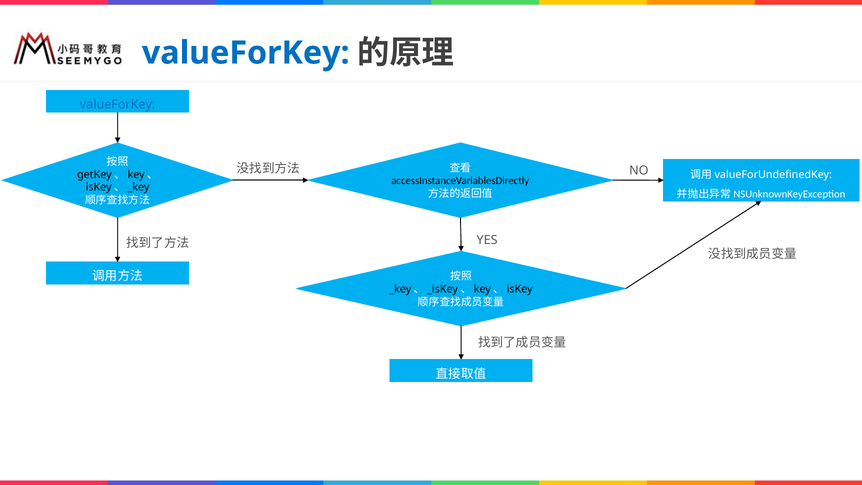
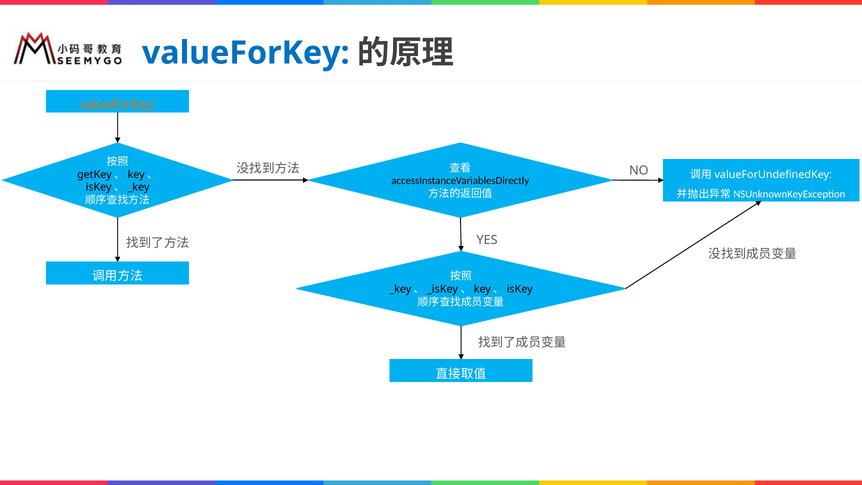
valueForKey at (118, 105) colour: blue -> orange
